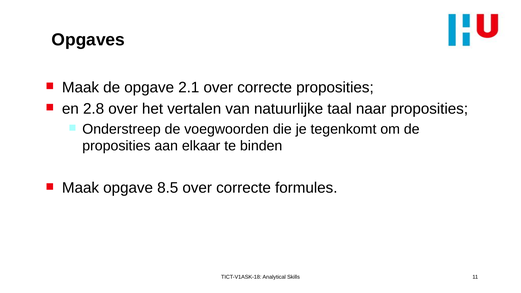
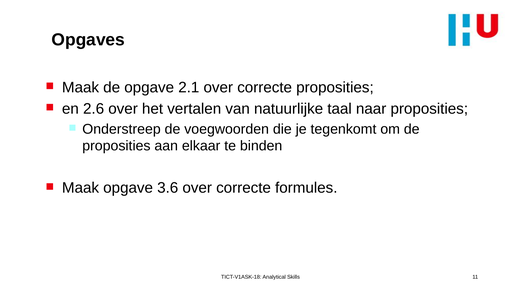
2.8: 2.8 -> 2.6
8.5: 8.5 -> 3.6
